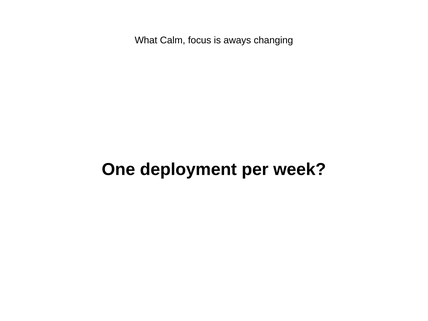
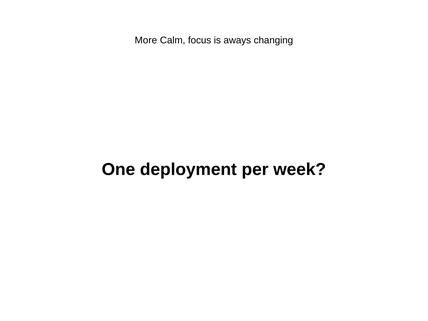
What: What -> More
